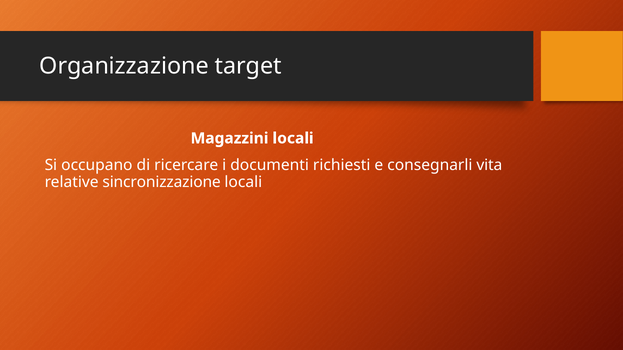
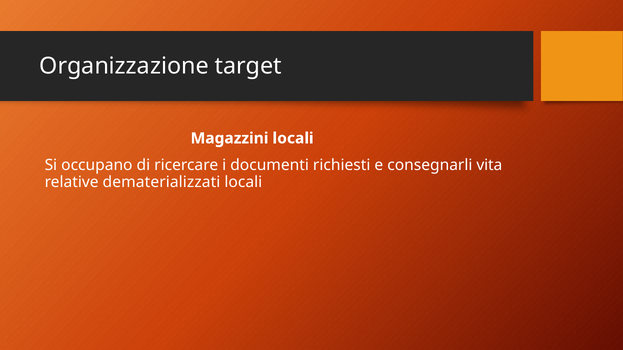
sincronizzazione: sincronizzazione -> dematerializzati
